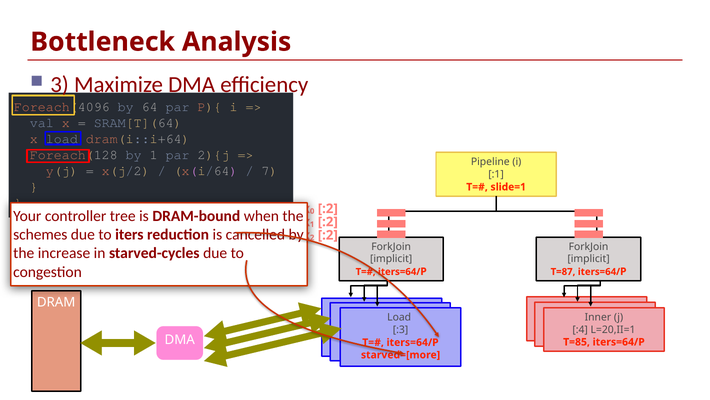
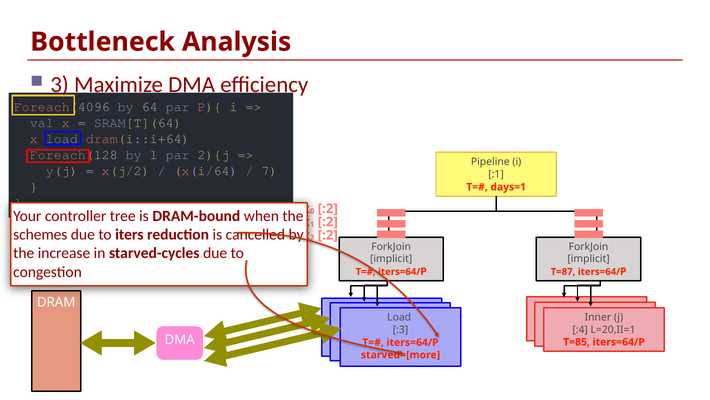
slide=1: slide=1 -> days=1
